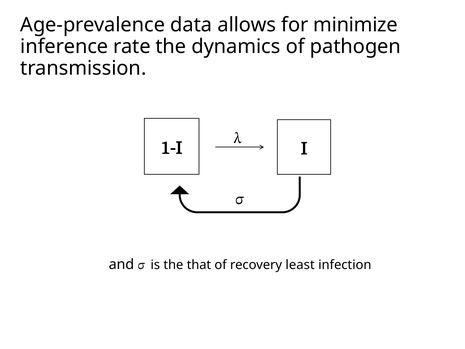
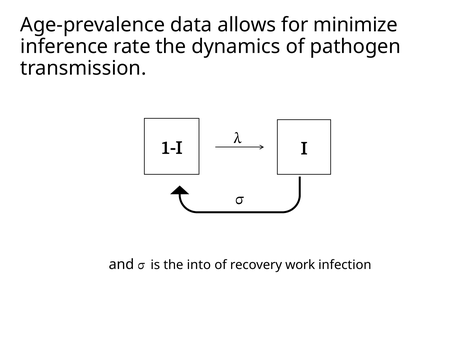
that: that -> into
least: least -> work
